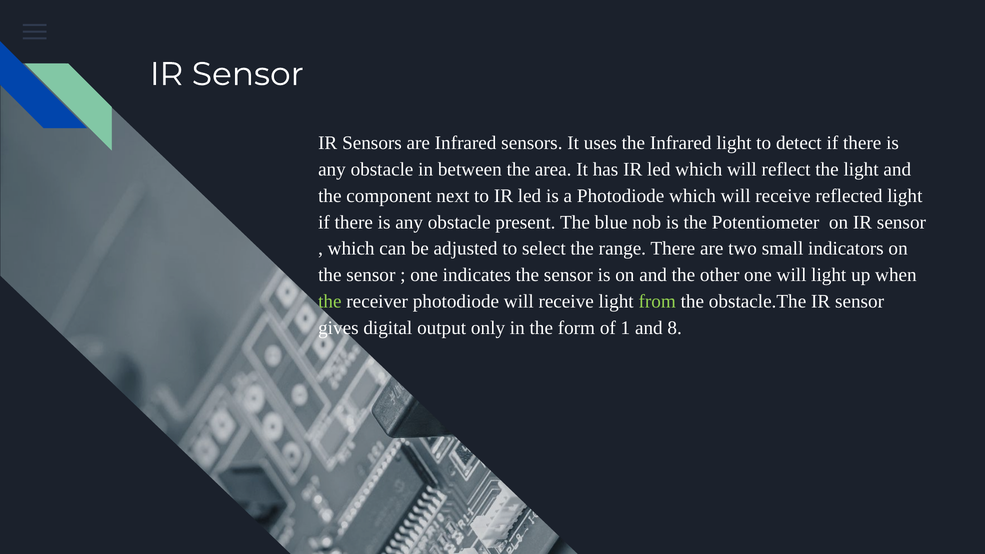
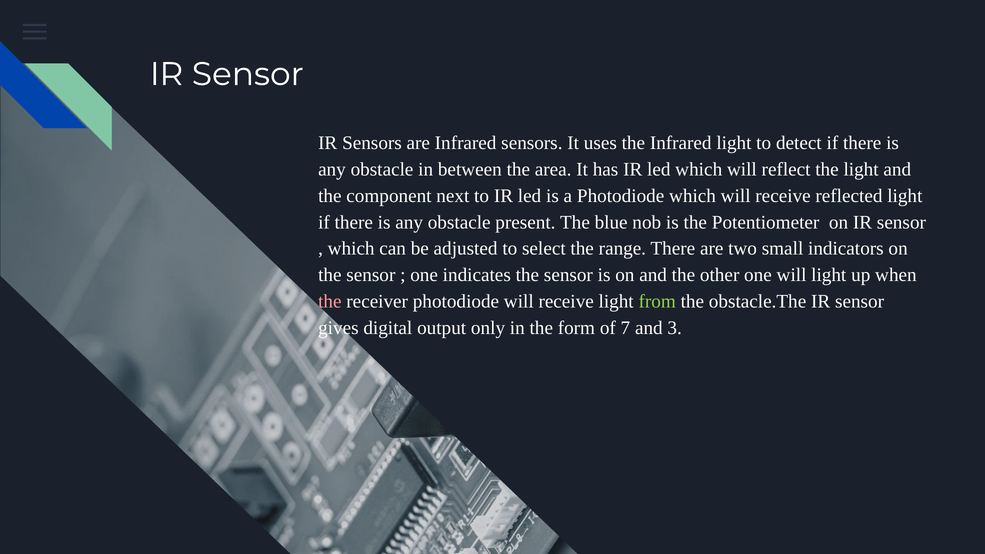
the at (330, 301) colour: light green -> pink
1: 1 -> 7
8: 8 -> 3
